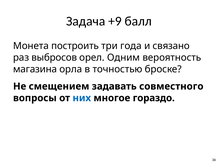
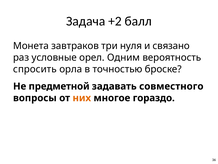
+9: +9 -> +2
построить: построить -> завтраков
года: года -> нуля
выбросов: выбросов -> условные
магазина: магазина -> спросить
смещением: смещением -> предметной
них colour: blue -> orange
